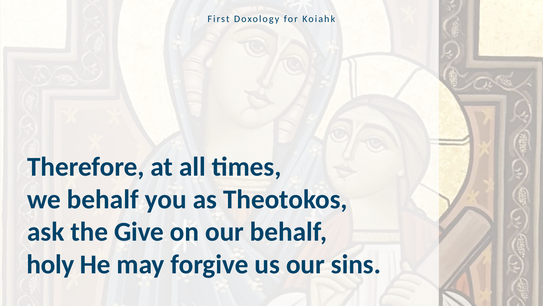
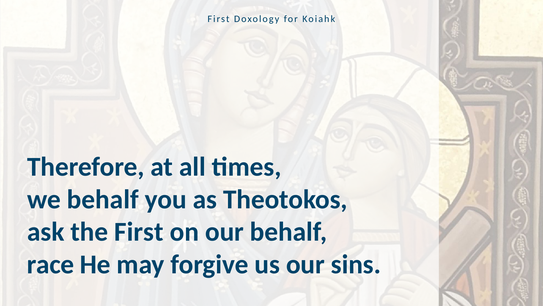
the Give: Give -> First
holy: holy -> race
